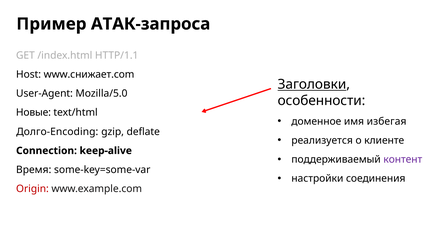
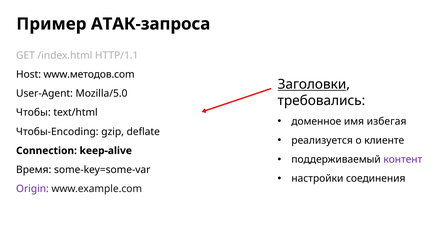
www.снижает.com: www.снижает.com -> www.методов.com
особенности: особенности -> требовались
Новые: Новые -> Чтобы
Долго-Encoding: Долго-Encoding -> Чтобы-Encoding
Origin colour: red -> purple
